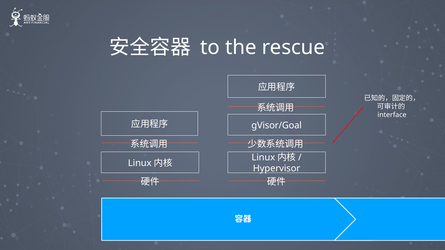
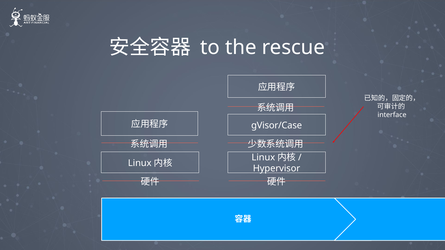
gVisor/Goal: gVisor/Goal -> gVisor/Case
